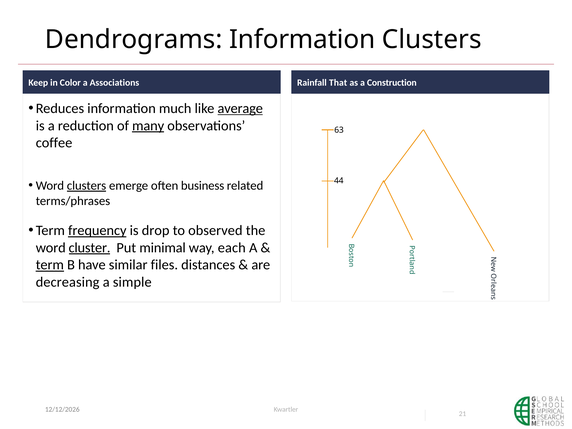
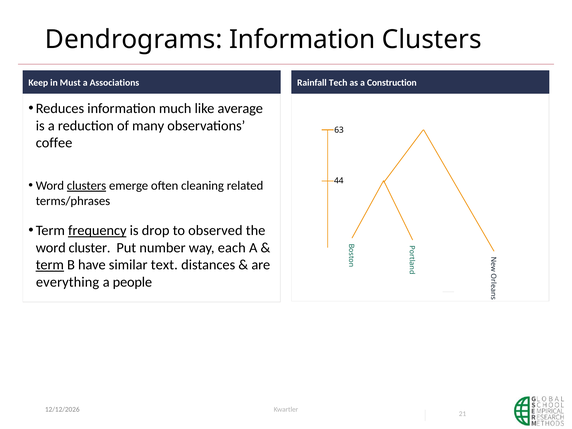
Color: Color -> Must
That: That -> Tech
average underline: present -> none
many underline: present -> none
business: business -> cleaning
cluster underline: present -> none
minimal: minimal -> number
files: files -> text
decreasing: decreasing -> everything
simple: simple -> people
